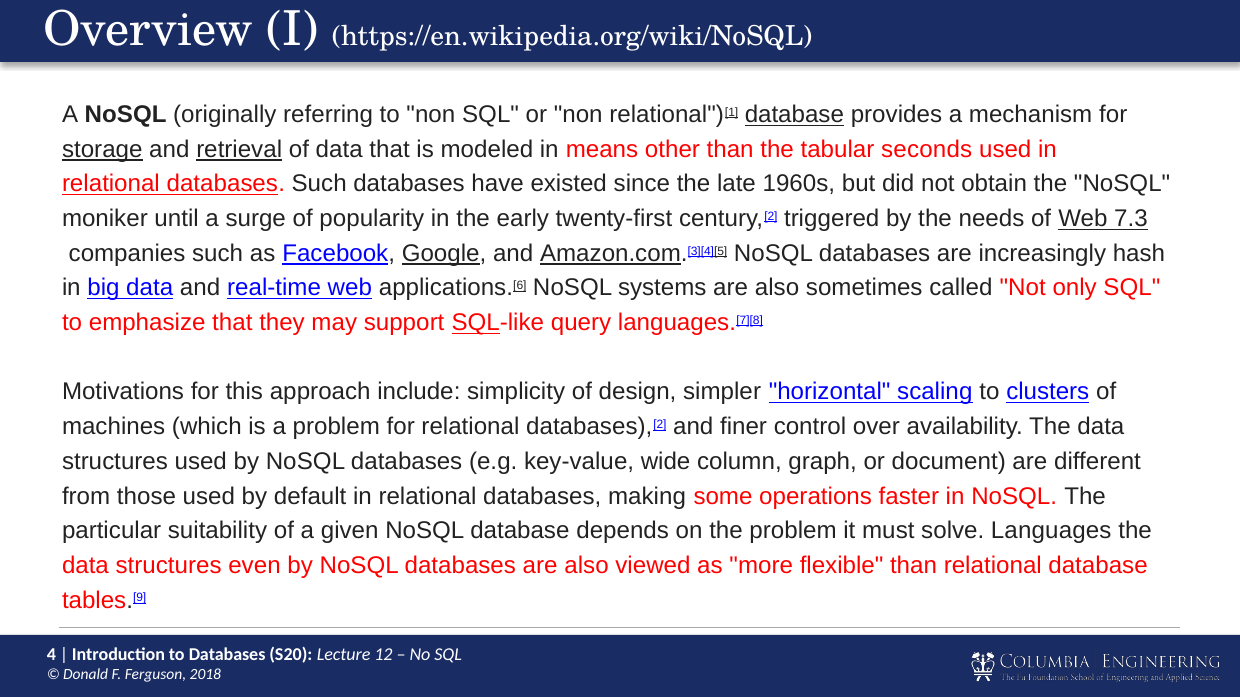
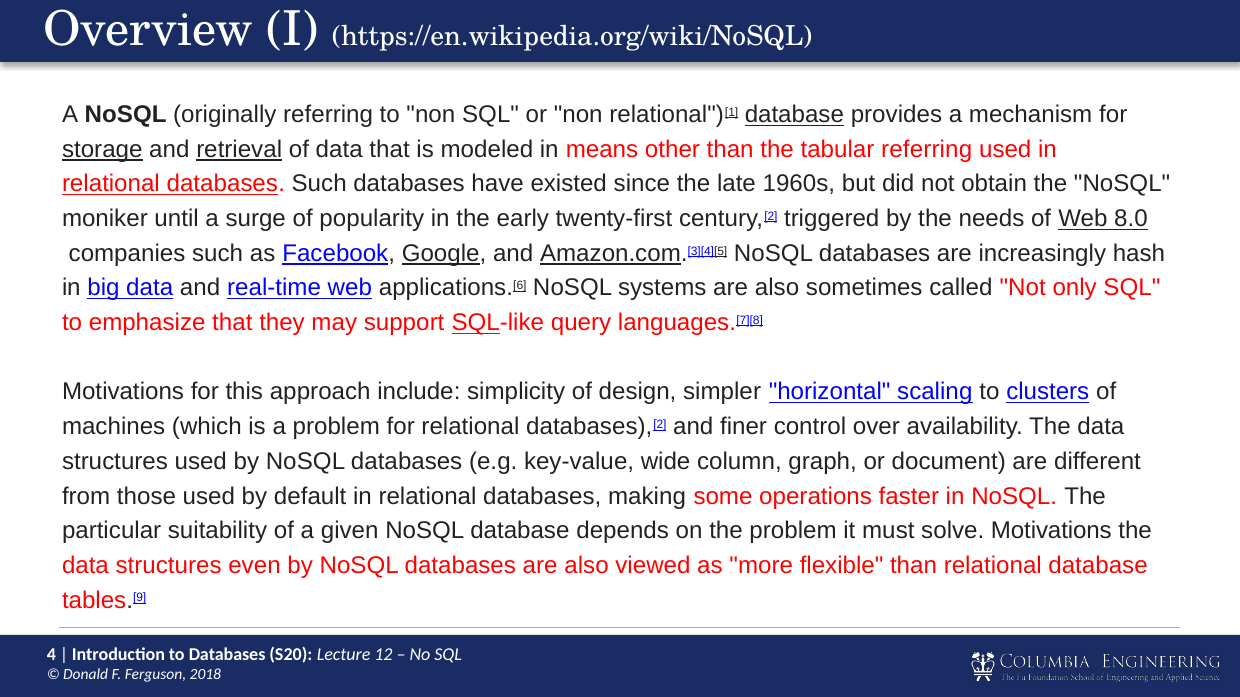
tabular seconds: seconds -> referring
7.3: 7.3 -> 8.0
solve Languages: Languages -> Motivations
